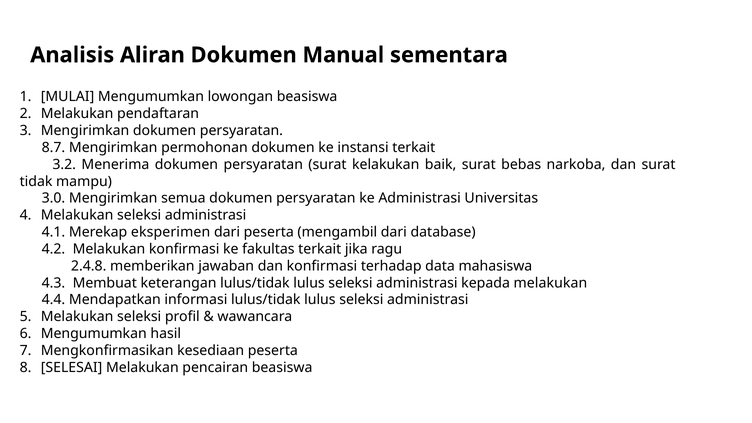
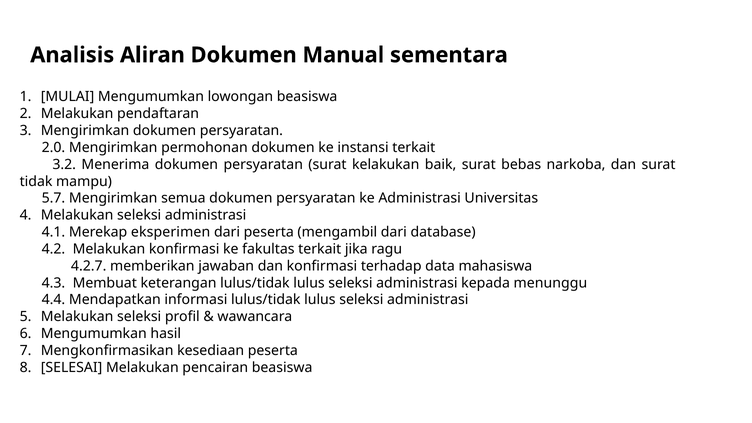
8.7: 8.7 -> 2.0
3.0: 3.0 -> 5.7
2.4.8: 2.4.8 -> 4.2.7
kepada melakukan: melakukan -> menunggu
